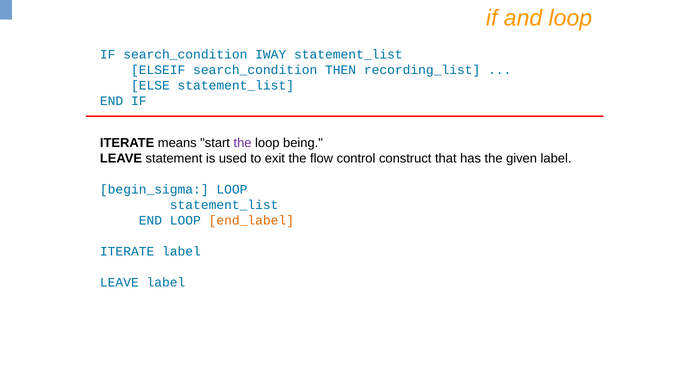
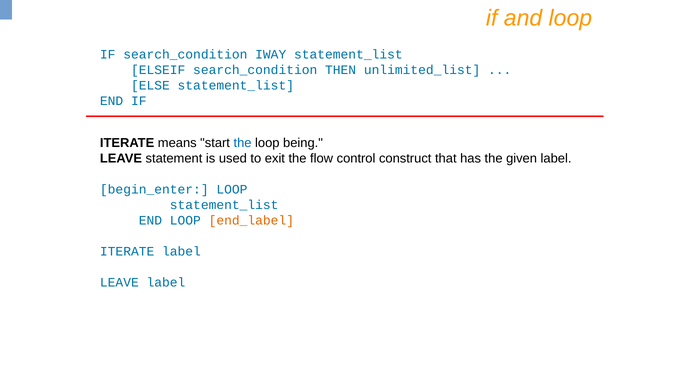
recording_list: recording_list -> unlimited_list
the at (243, 143) colour: purple -> blue
begin_sigma: begin_sigma -> begin_enter
